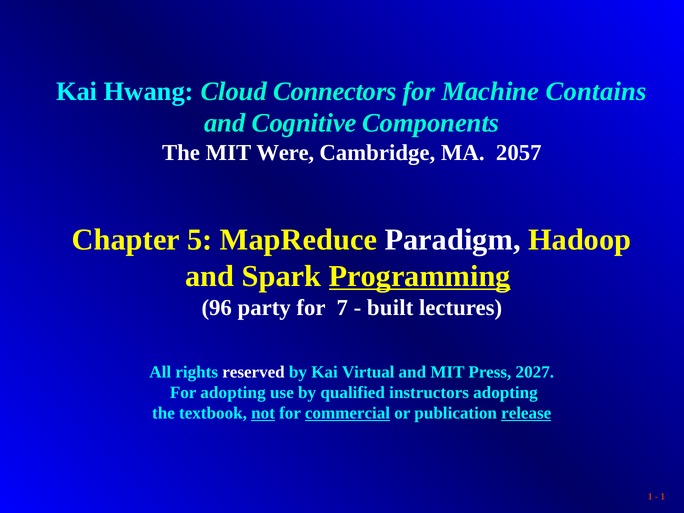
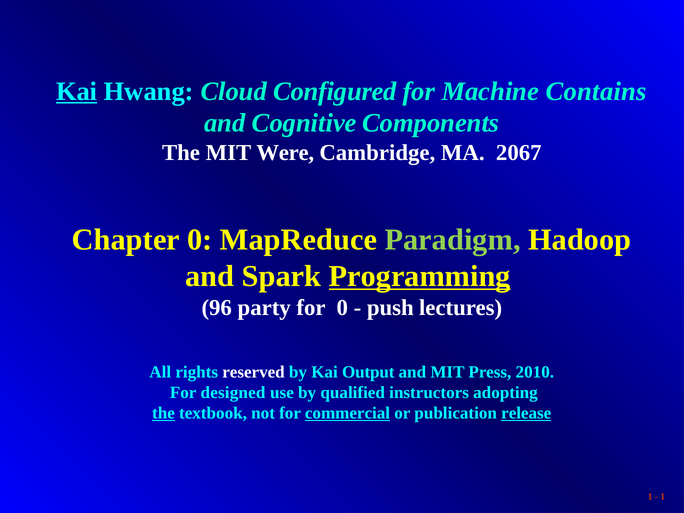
Kai at (77, 91) underline: none -> present
Connectors: Connectors -> Configured
2057: 2057 -> 2067
Chapter 5: 5 -> 0
Paradigm colour: white -> light green
for 7: 7 -> 0
built: built -> push
Virtual: Virtual -> Output
2027: 2027 -> 2010
For adopting: adopting -> designed
the at (163, 413) underline: none -> present
not underline: present -> none
